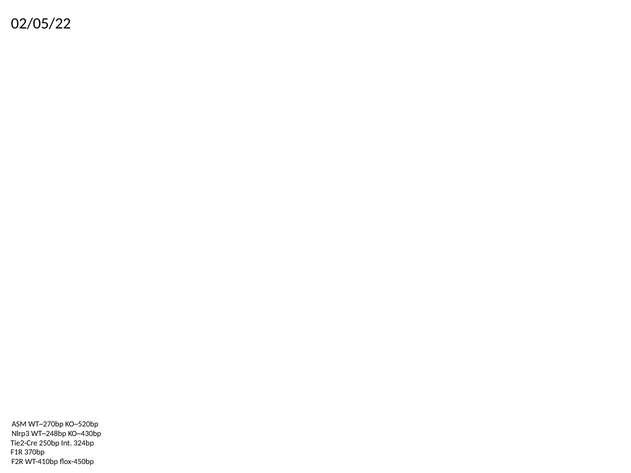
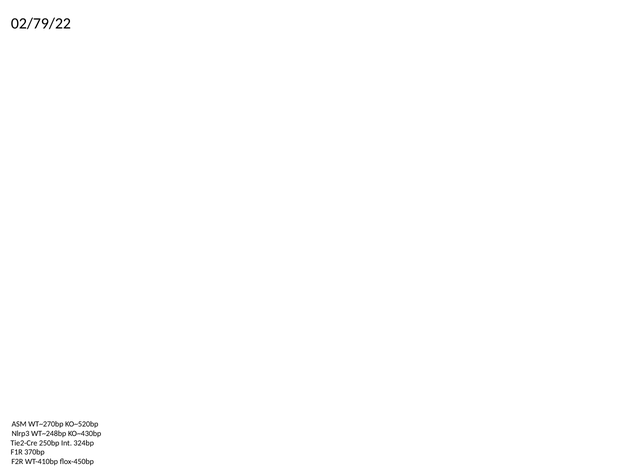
02/05/22: 02/05/22 -> 02/79/22
